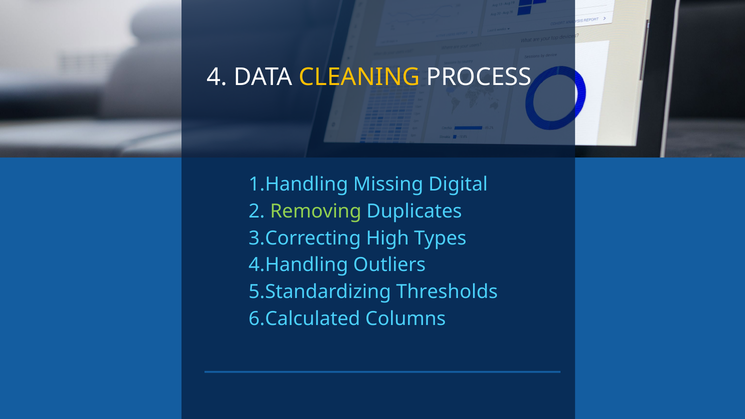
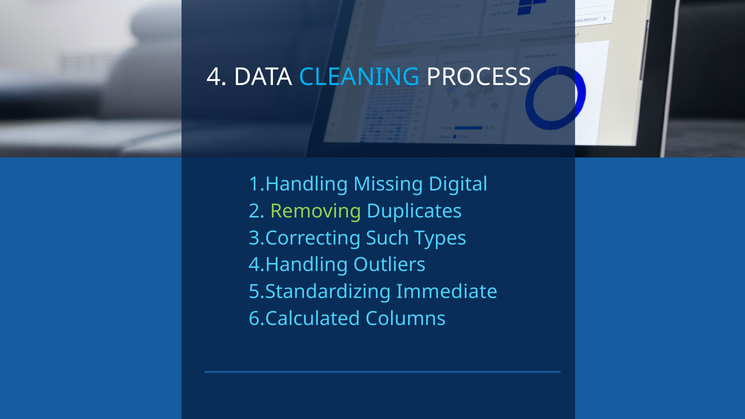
CLEANING colour: yellow -> light blue
High: High -> Such
Thresholds: Thresholds -> Immediate
